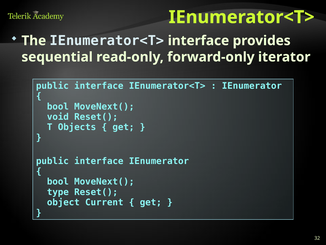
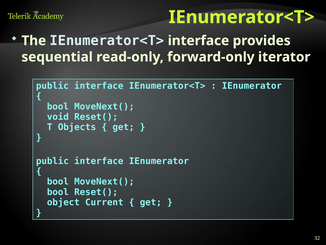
type at (58, 192): type -> bool
